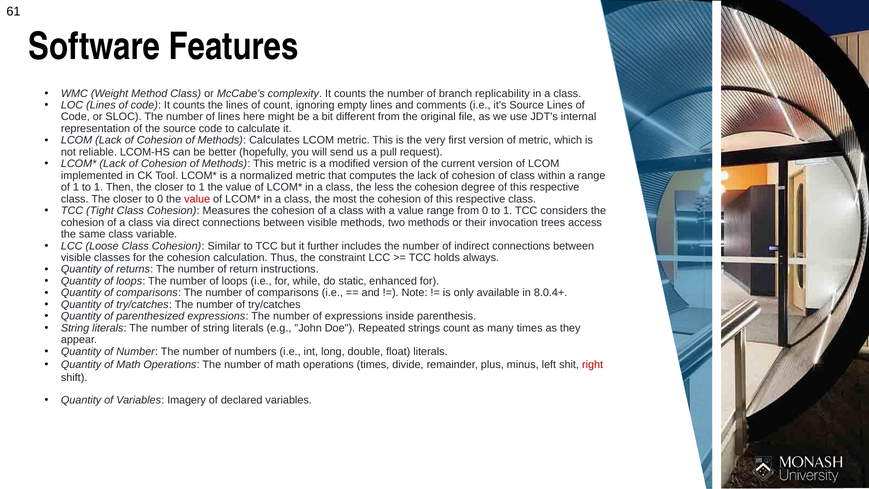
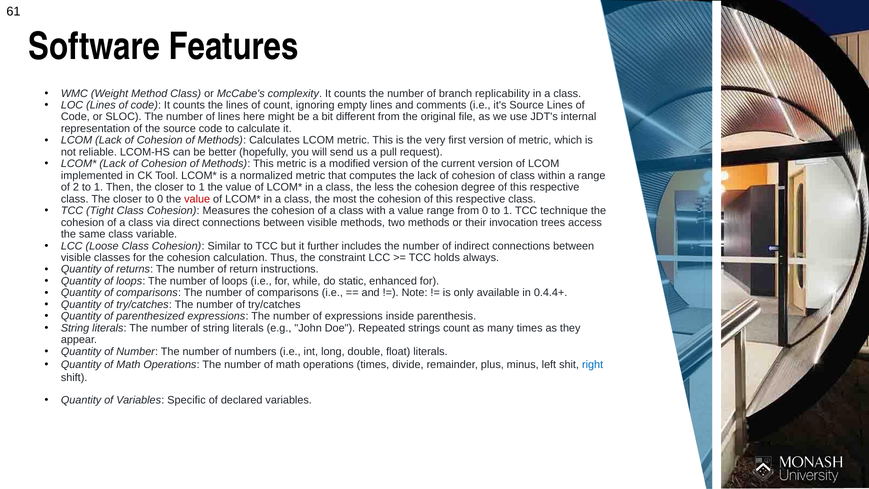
of 1: 1 -> 2
considers: considers -> technique
8.0.4+: 8.0.4+ -> 0.4.4+
right colour: red -> blue
Imagery: Imagery -> Specific
